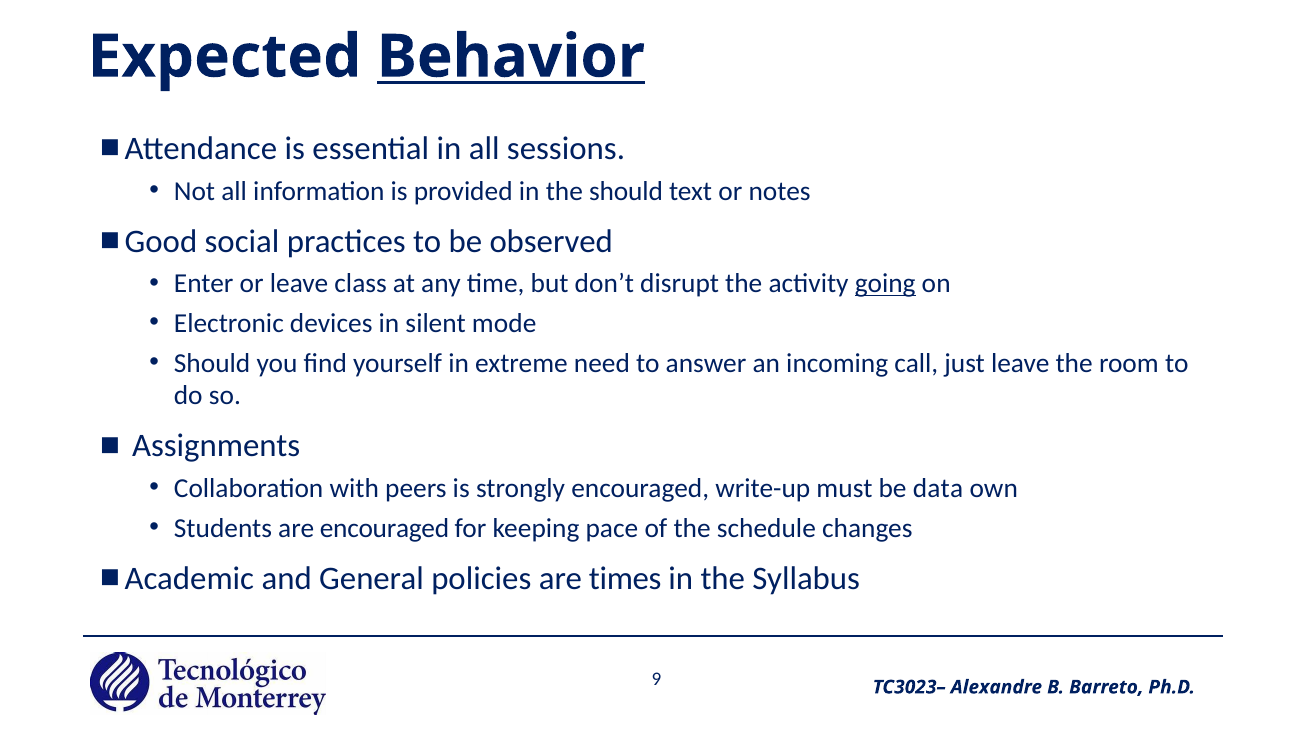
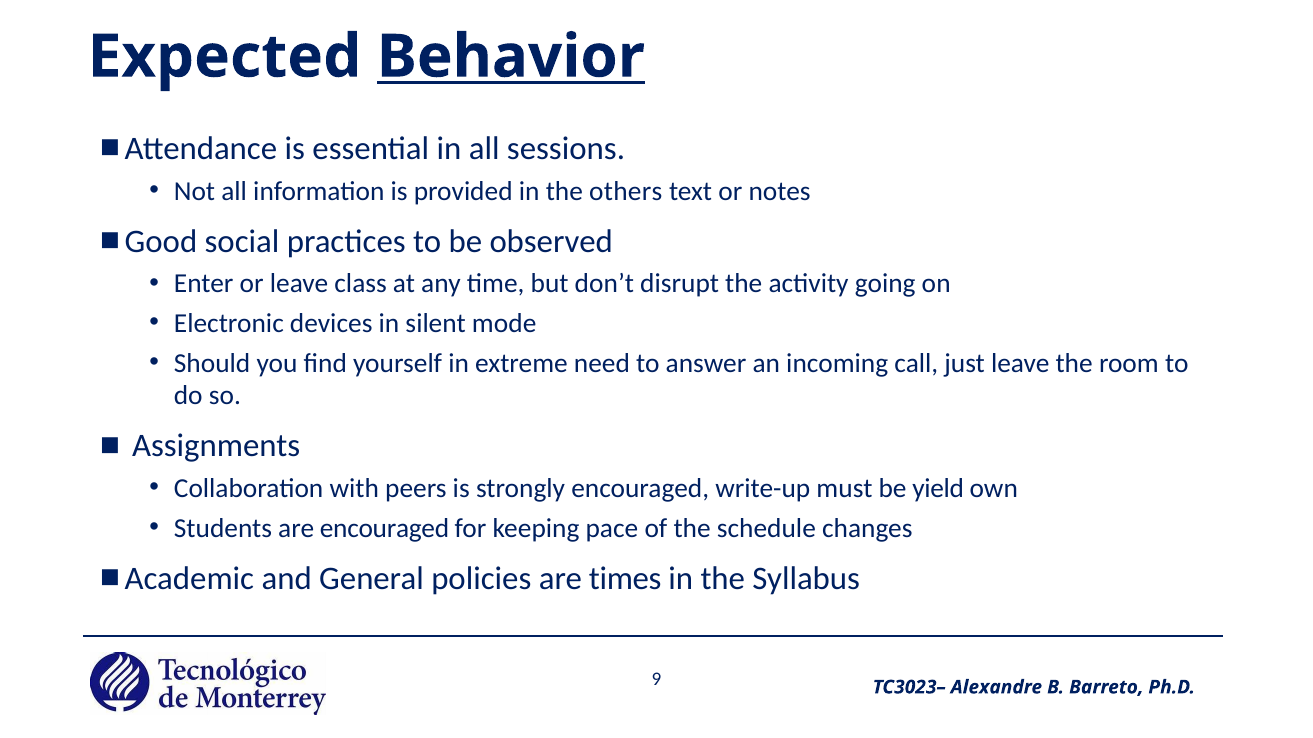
the should: should -> others
going underline: present -> none
data: data -> yield
